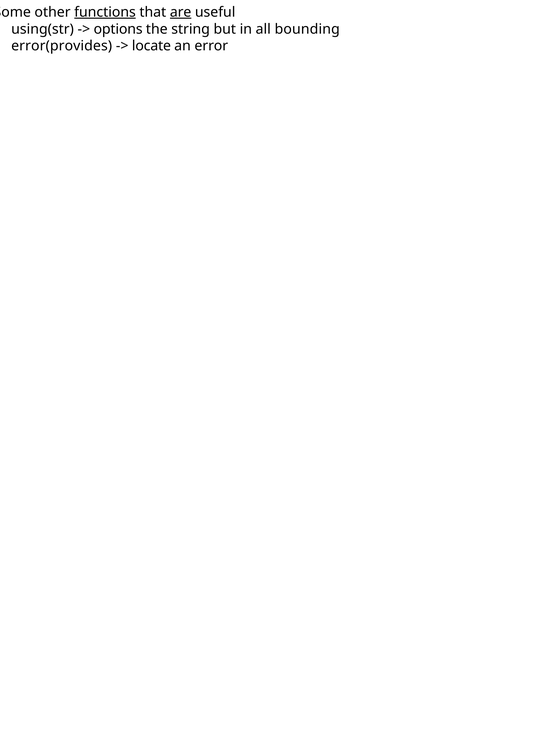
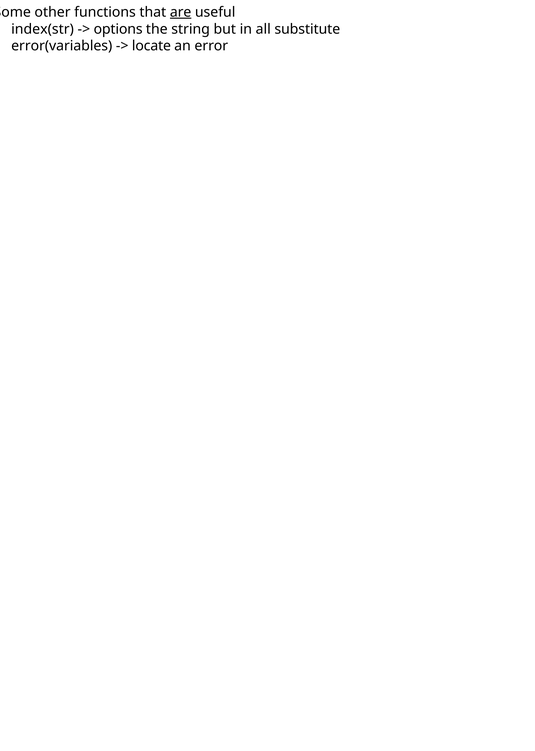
functions underline: present -> none
using(str: using(str -> index(str
bounding: bounding -> substitute
error(provides: error(provides -> error(variables
